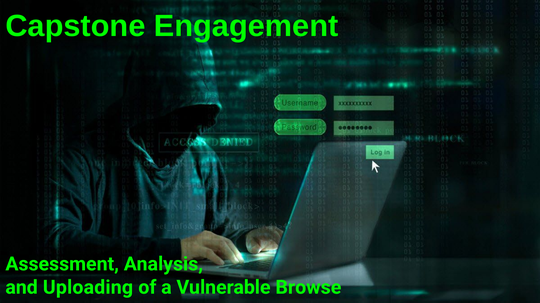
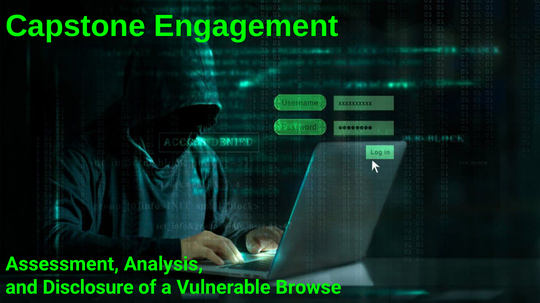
Uploading: Uploading -> Disclosure
